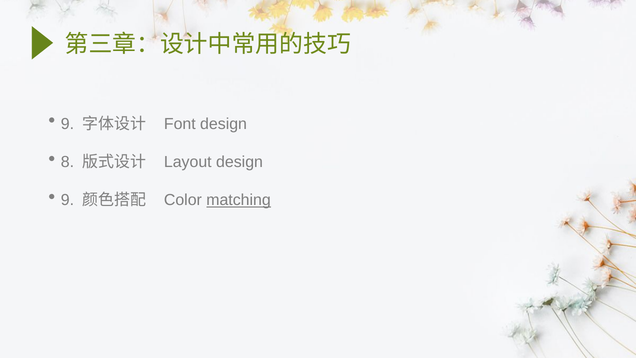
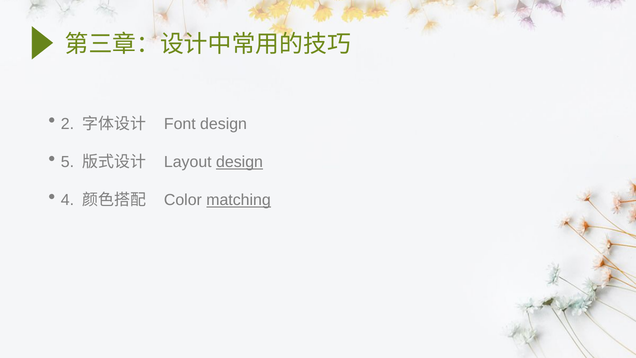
9 at (67, 124): 9 -> 2
8: 8 -> 5
design at (240, 162) underline: none -> present
9 at (67, 200): 9 -> 4
